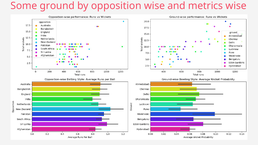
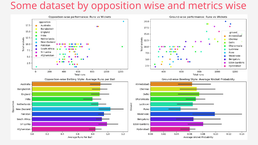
ground: ground -> dataset
